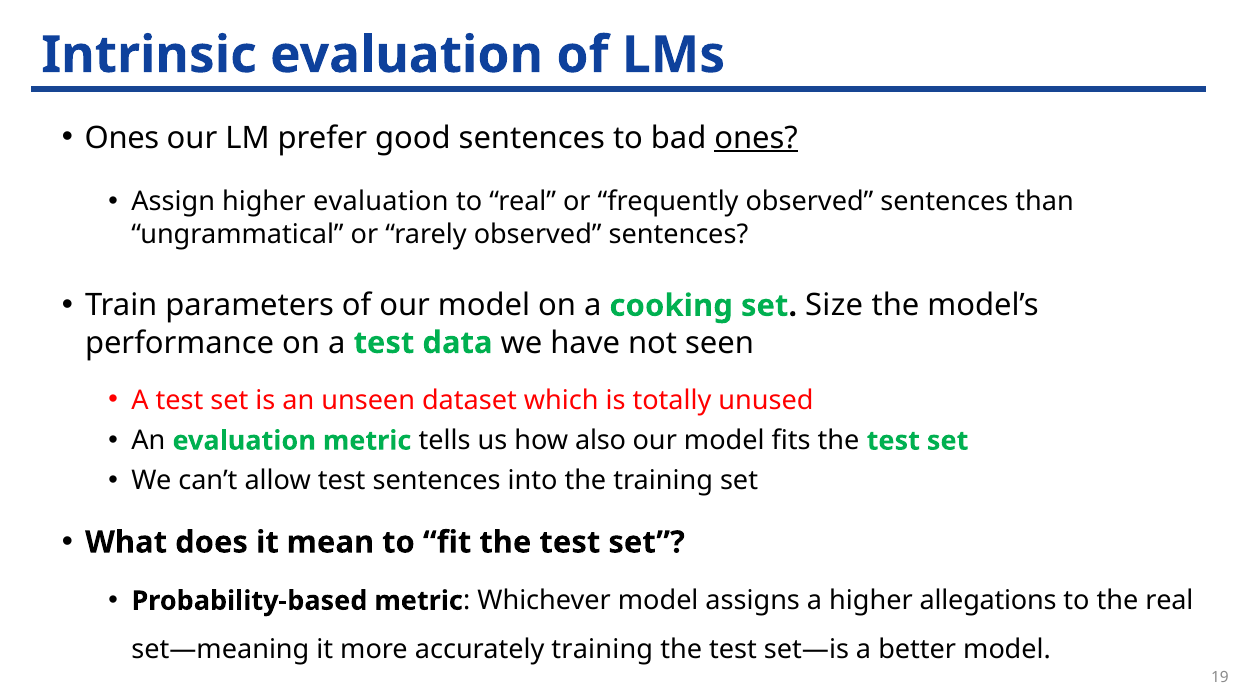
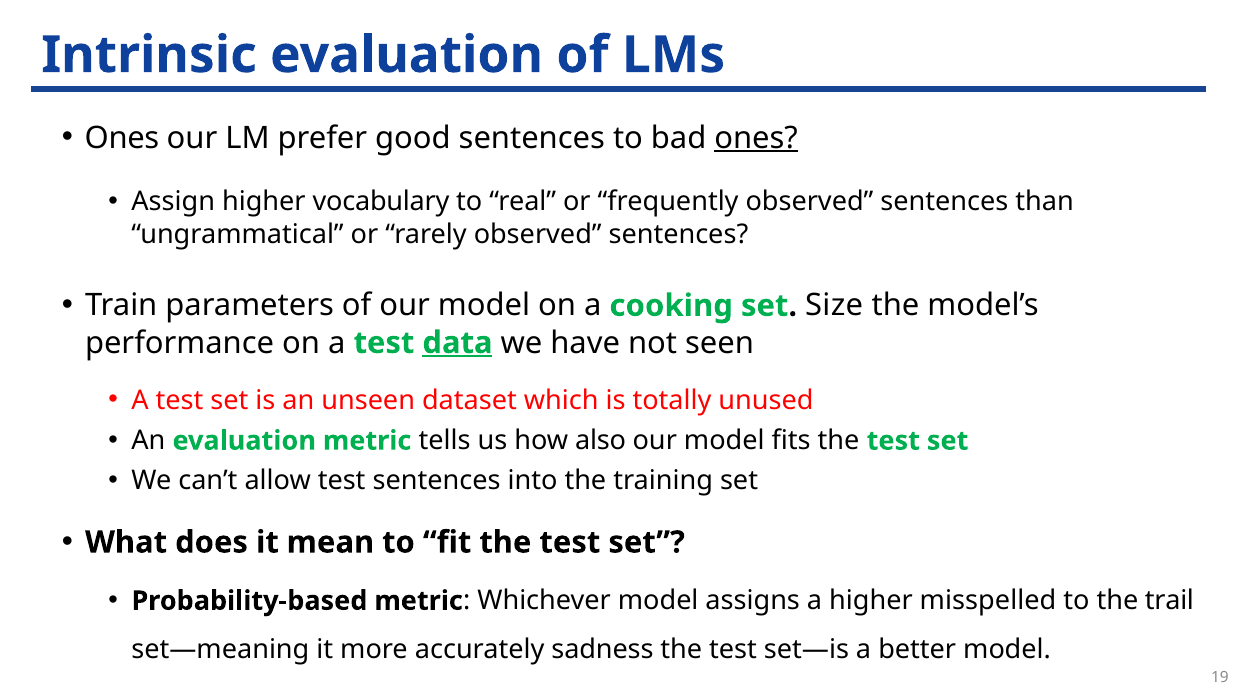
higher evaluation: evaluation -> vocabulary
data underline: none -> present
allegations: allegations -> misspelled
the real: real -> trail
accurately training: training -> sadness
